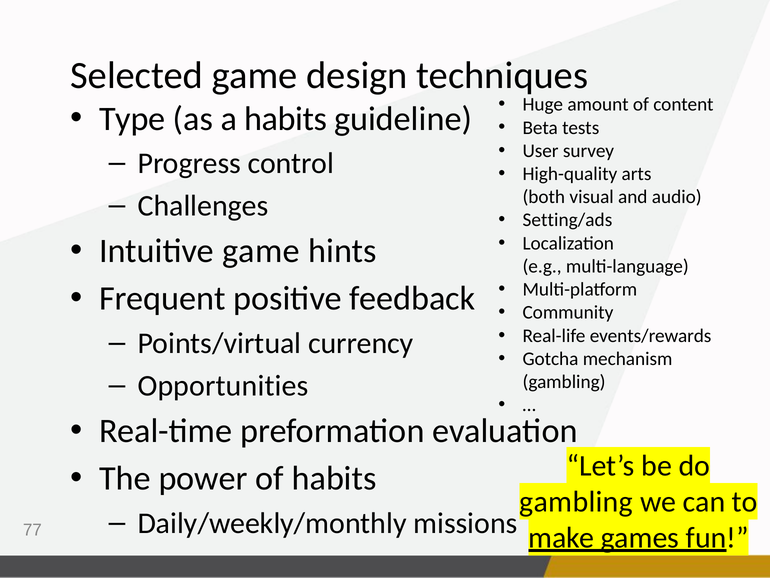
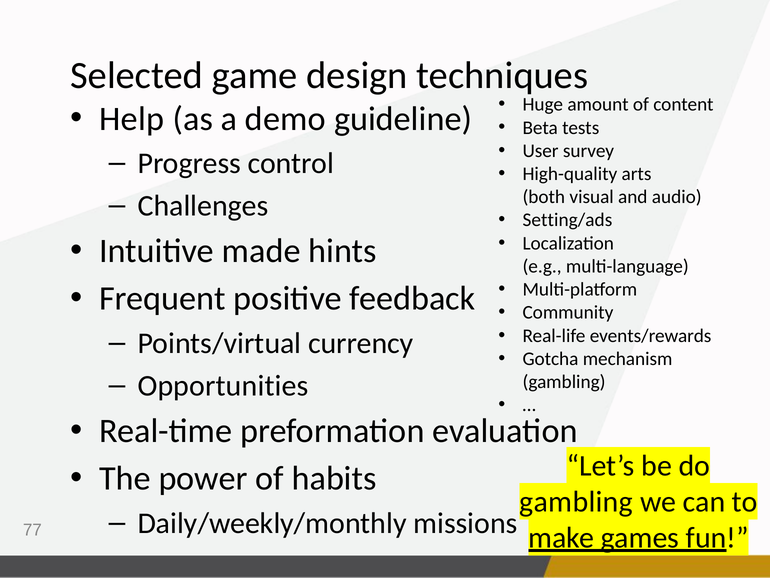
Type: Type -> Help
a habits: habits -> demo
Intuitive game: game -> made
